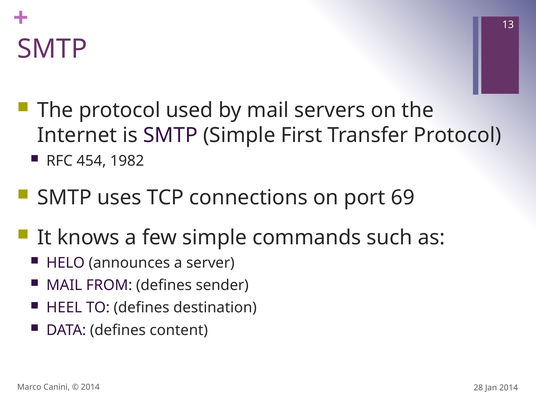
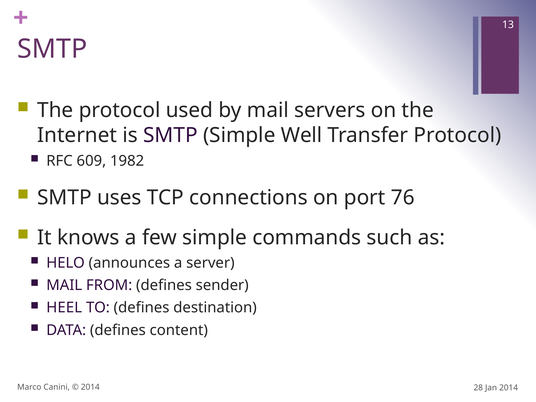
First: First -> Well
454: 454 -> 609
69: 69 -> 76
